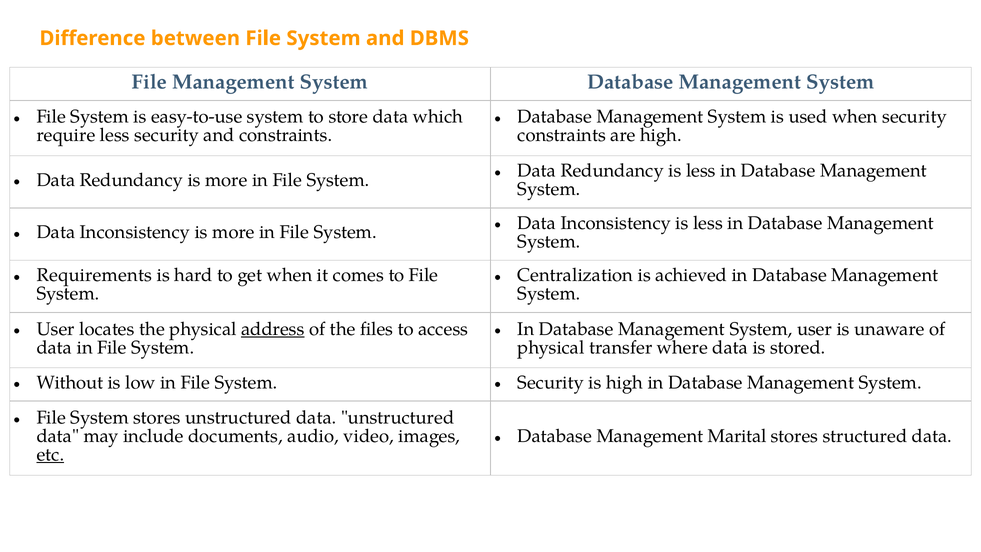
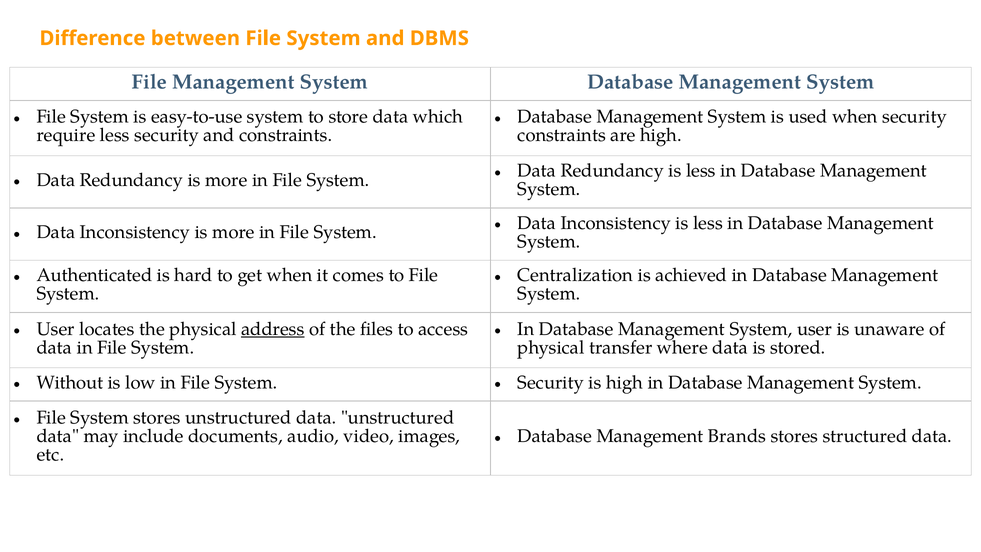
Requirements: Requirements -> Authenticated
Marital: Marital -> Brands
etc underline: present -> none
